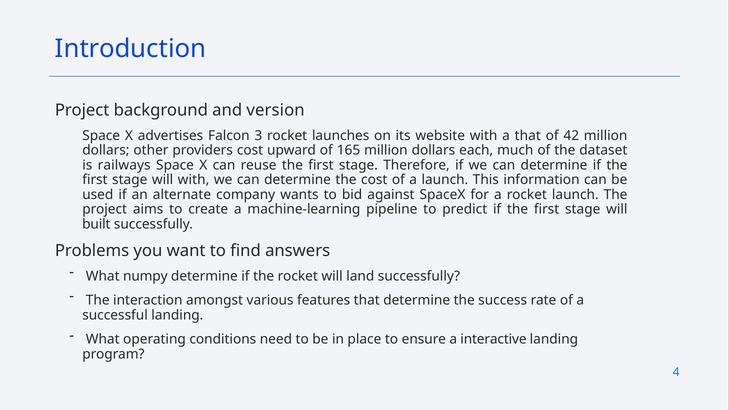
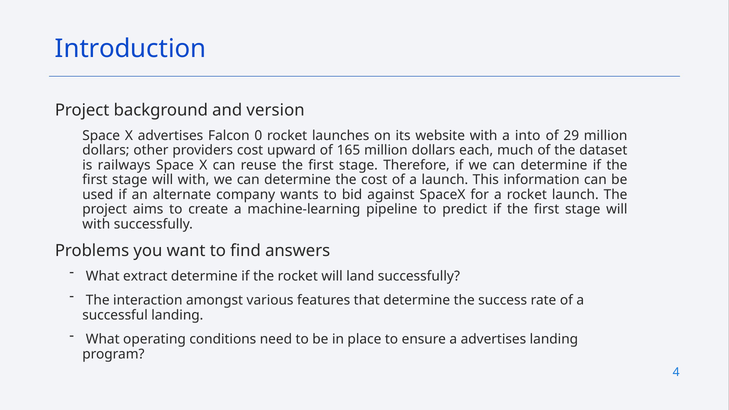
3: 3 -> 0
a that: that -> into
42: 42 -> 29
built at (96, 224): built -> with
numpy: numpy -> extract
a interactive: interactive -> advertises
